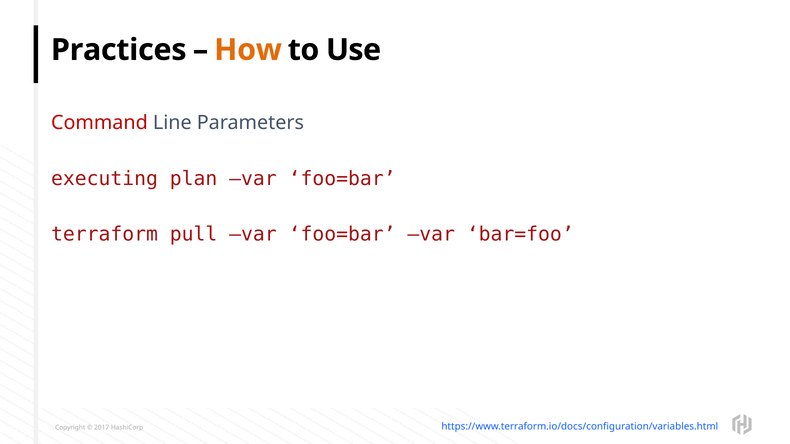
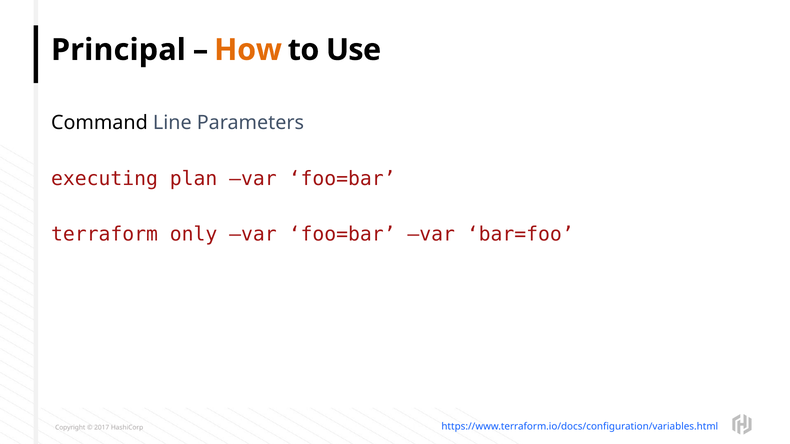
Practices: Practices -> Principal
Command colour: red -> black
pull: pull -> only
